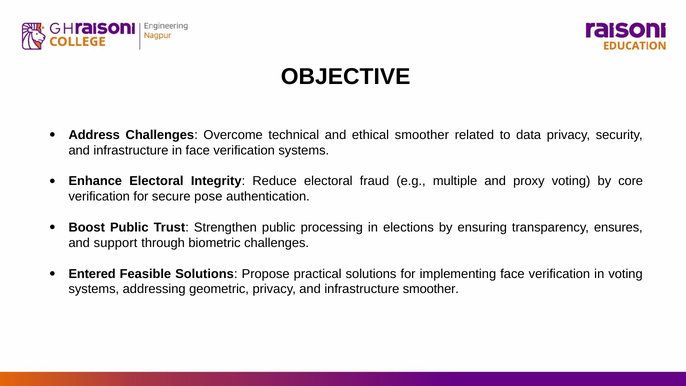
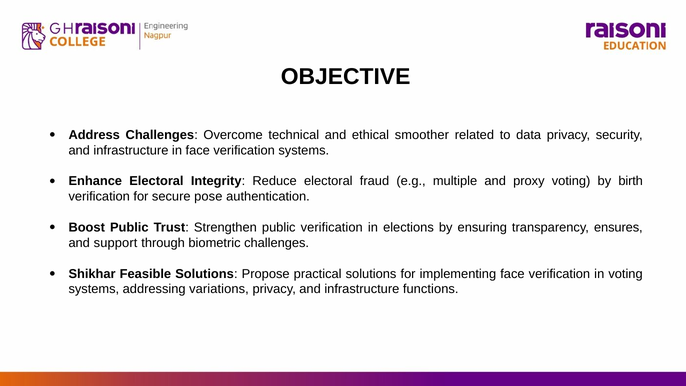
core: core -> birth
public processing: processing -> verification
Entered: Entered -> Shikhar
geometric: geometric -> variations
infrastructure smoother: smoother -> functions
